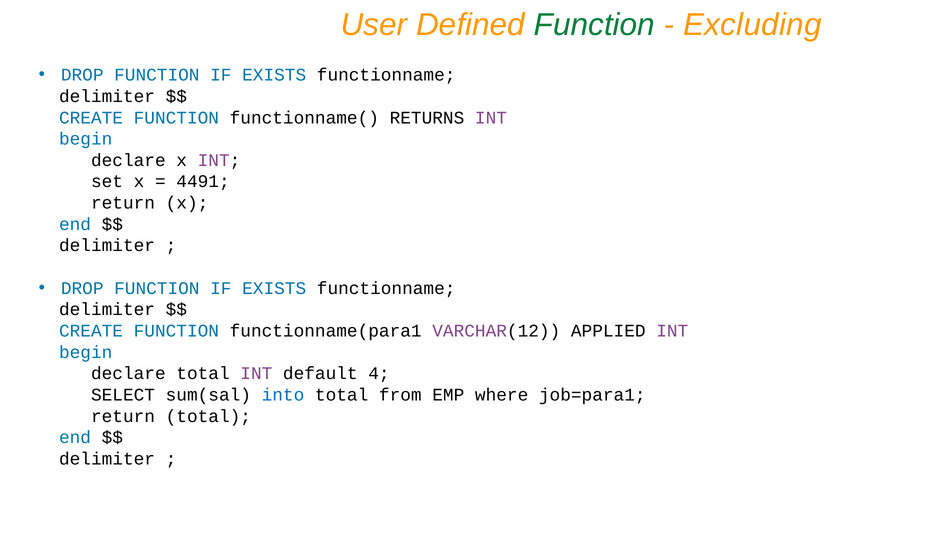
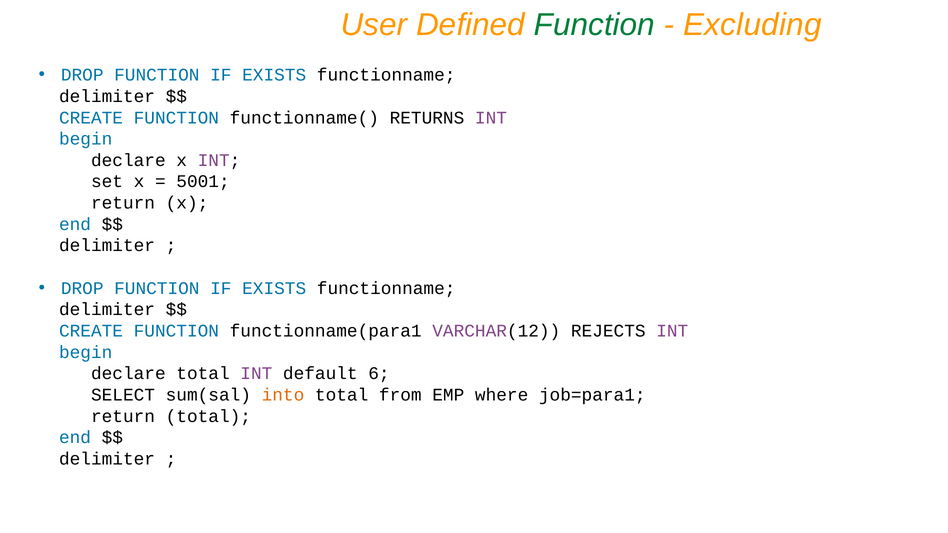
4491: 4491 -> 5001
APPLIED: APPLIED -> REJECTS
4: 4 -> 6
into colour: blue -> orange
